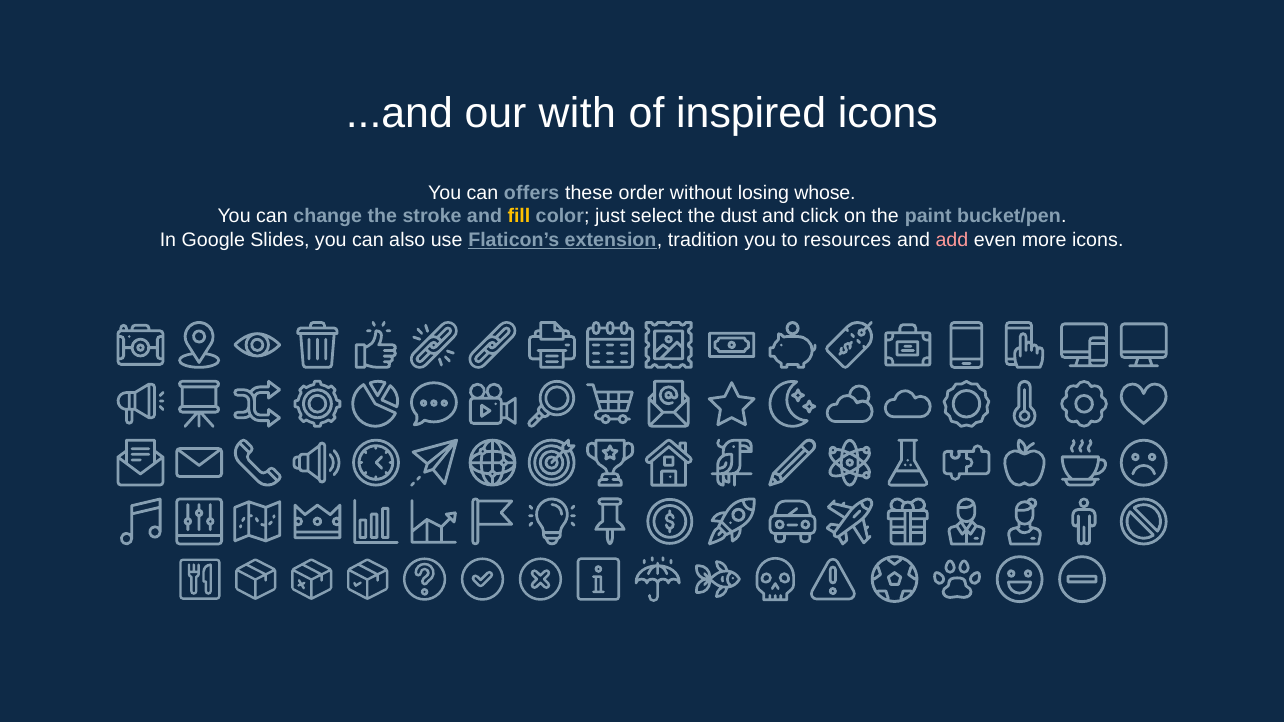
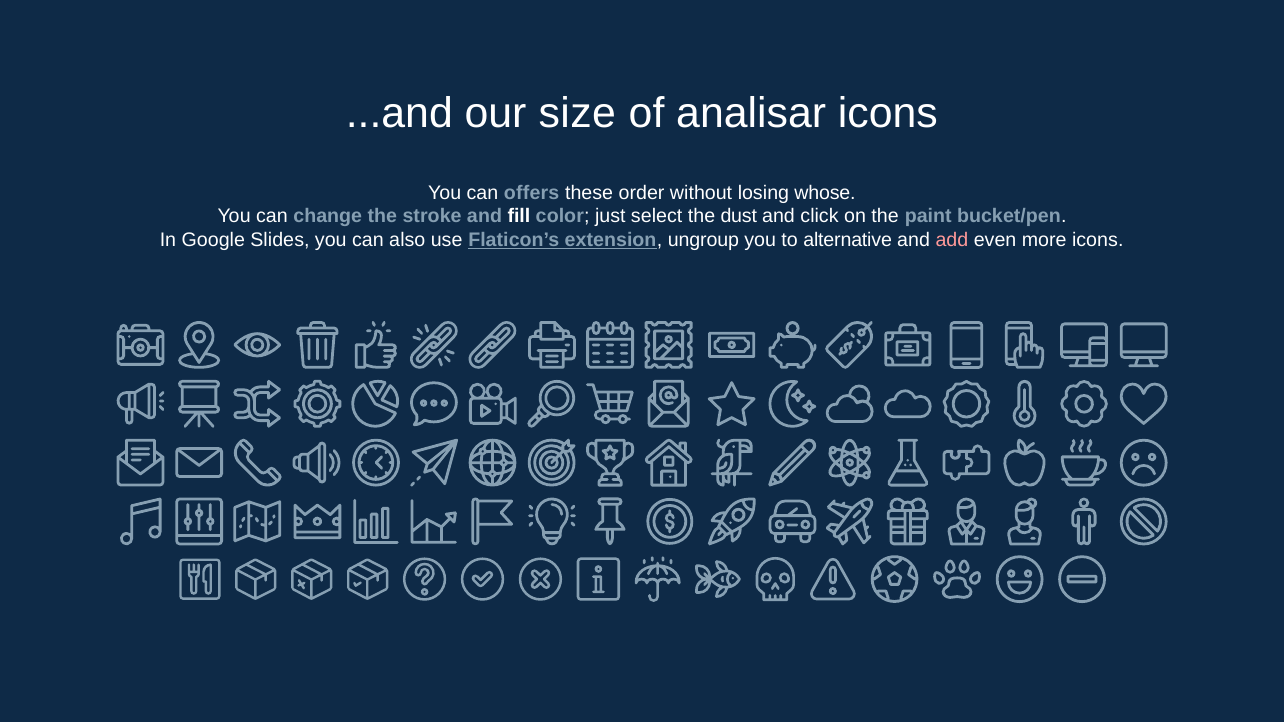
with: with -> size
inspired: inspired -> analisar
fill colour: yellow -> white
tradition: tradition -> ungroup
resources: resources -> alternative
